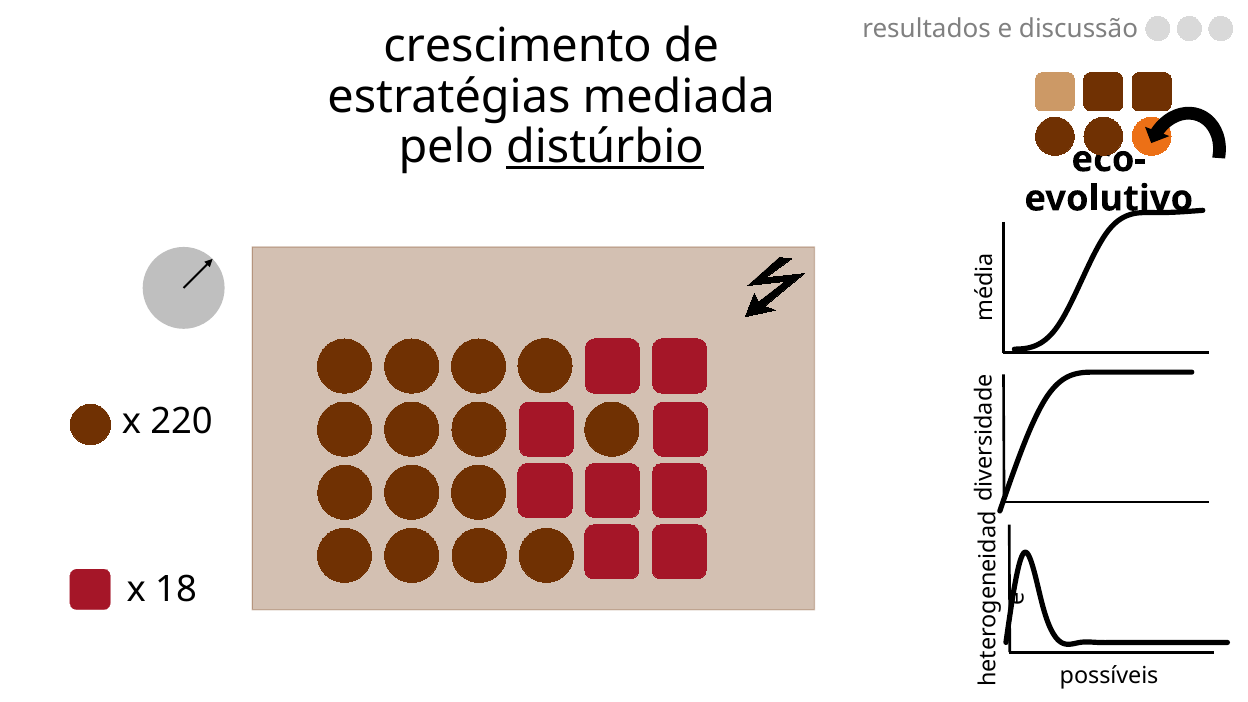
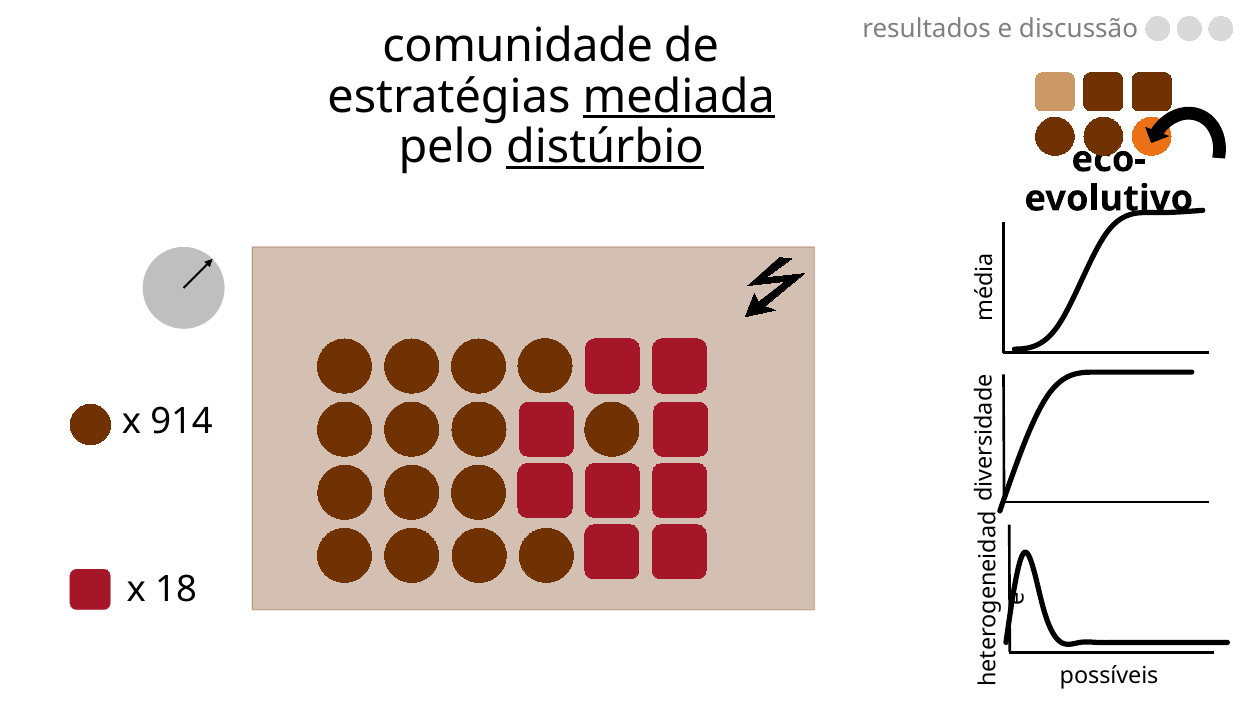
crescimento: crescimento -> comunidade
mediada underline: none -> present
220: 220 -> 914
